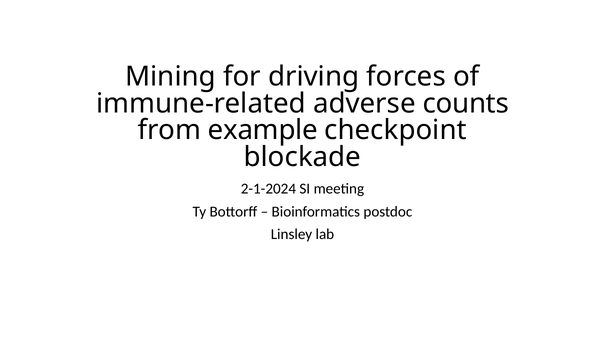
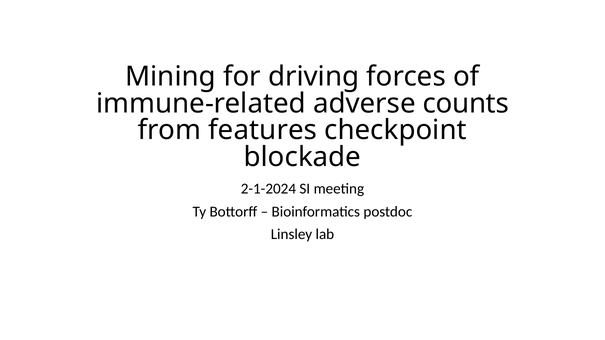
example: example -> features
